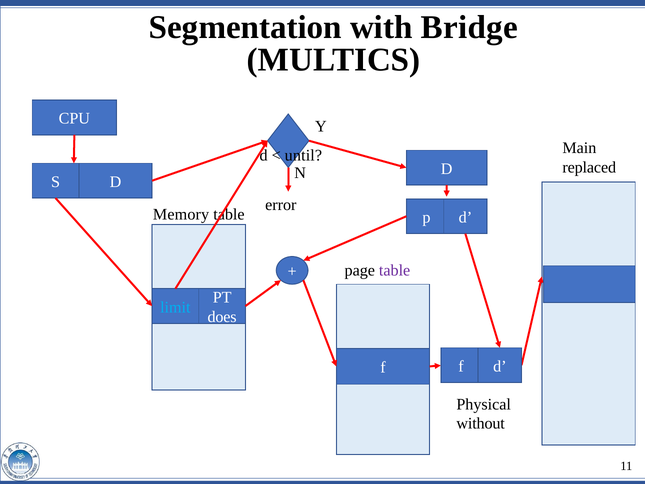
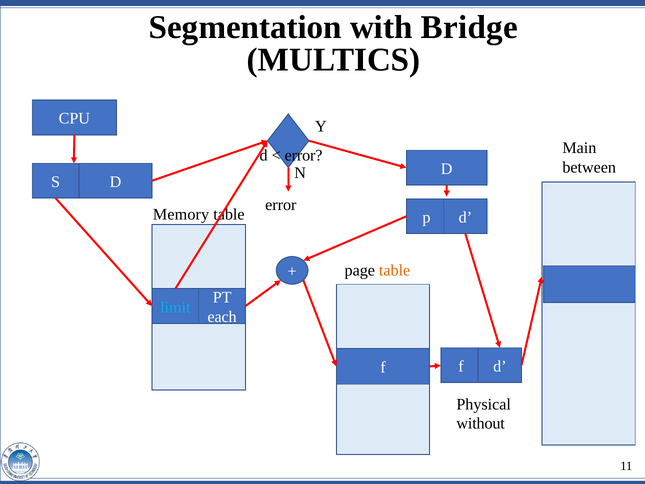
until at (303, 155): until -> error
replaced: replaced -> between
table at (395, 270) colour: purple -> orange
does: does -> each
